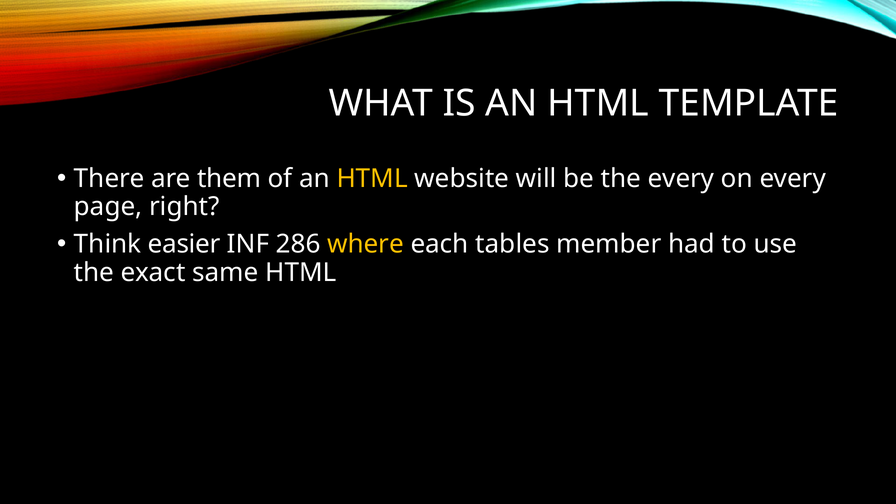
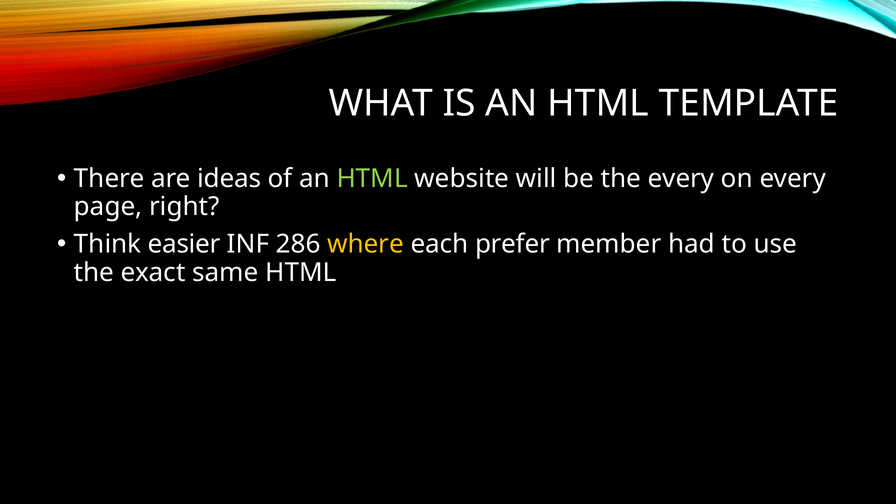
them: them -> ideas
HTML at (372, 179) colour: yellow -> light green
tables: tables -> prefer
